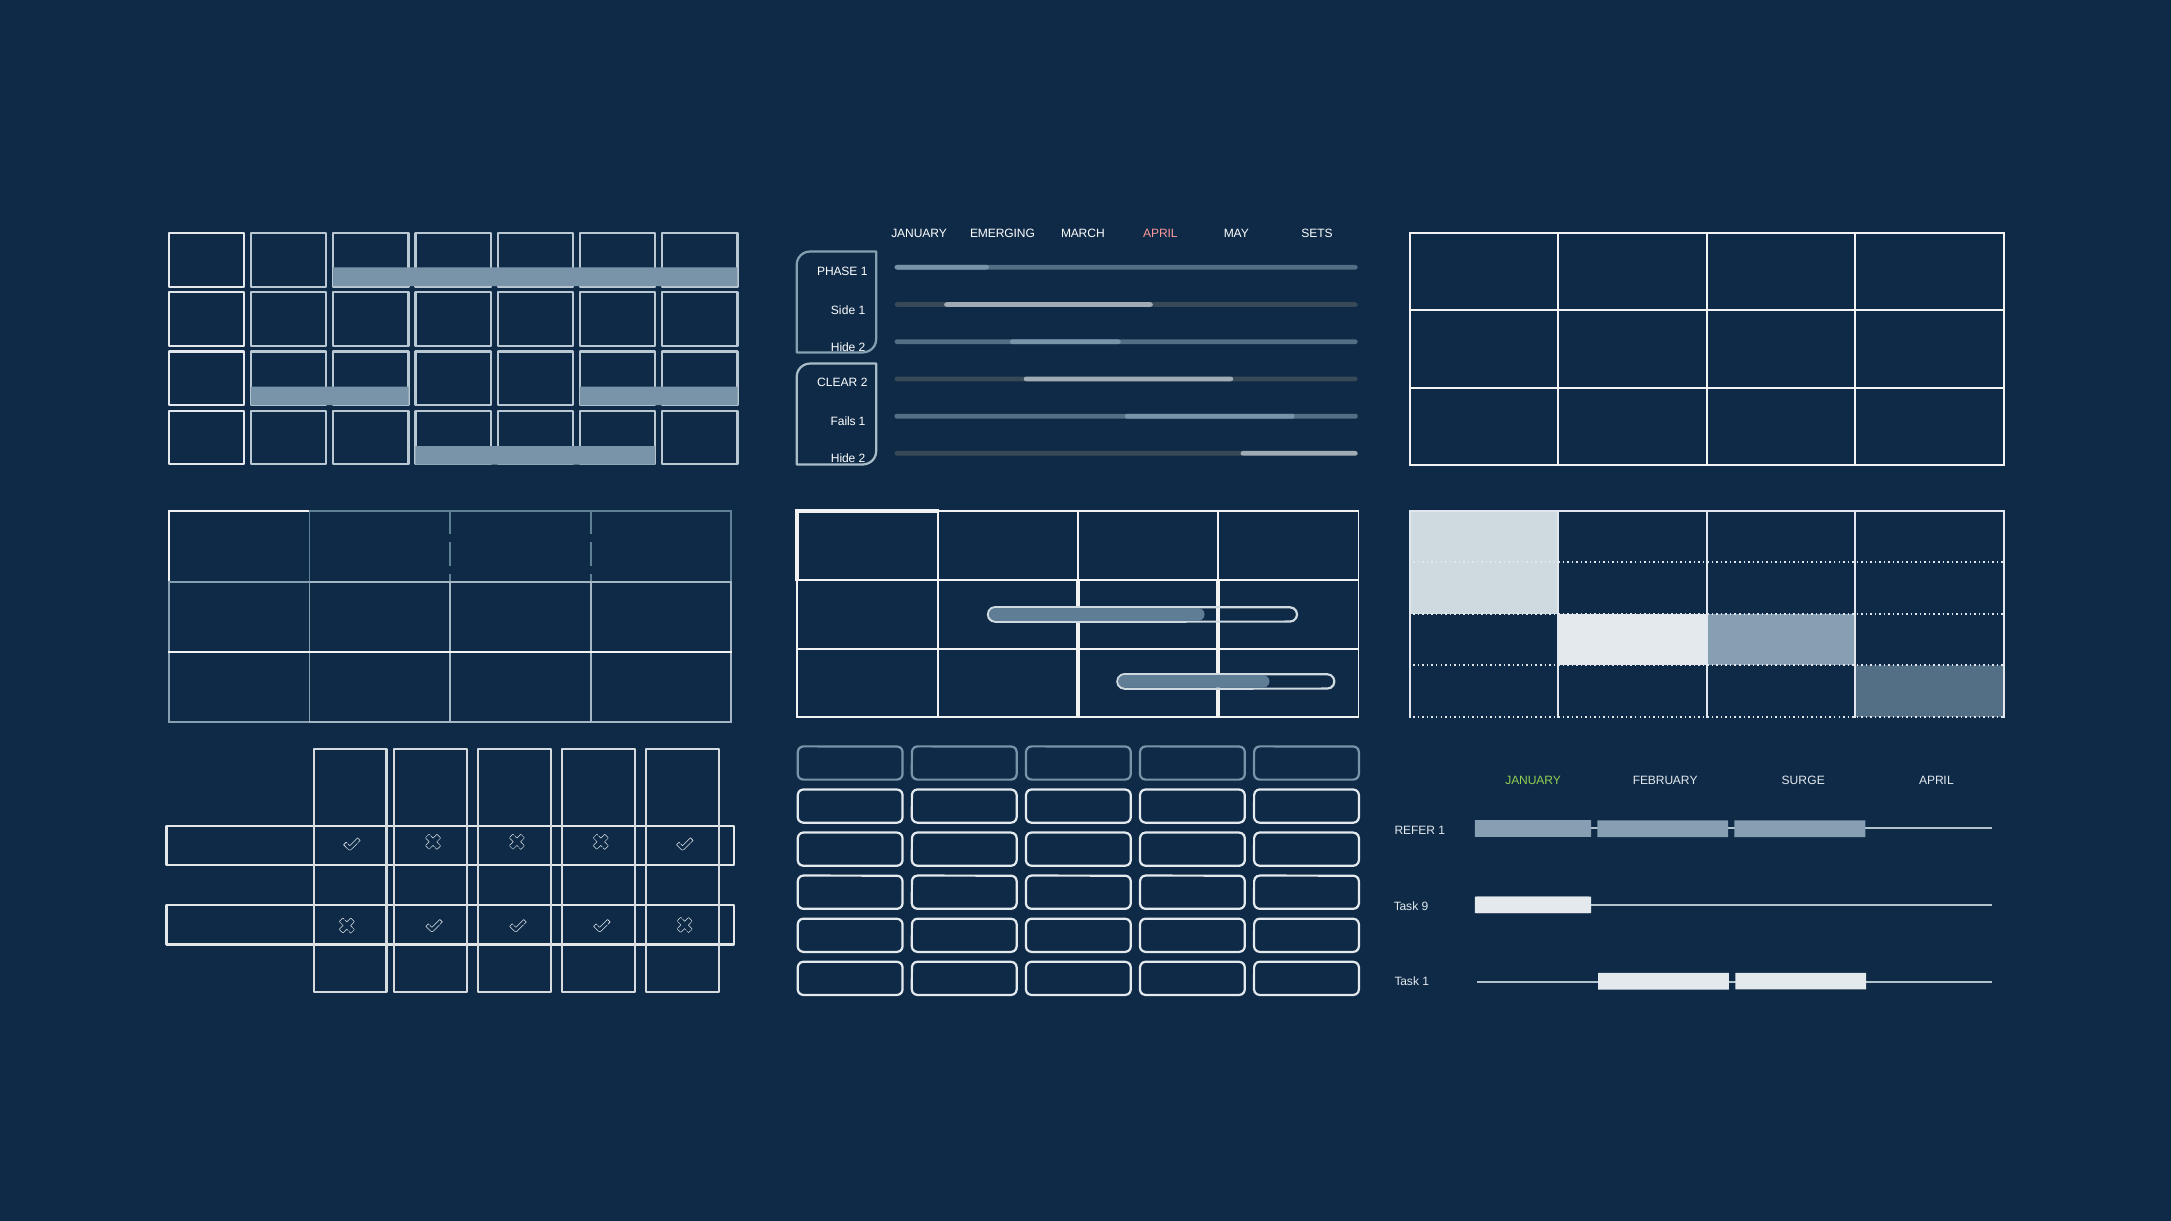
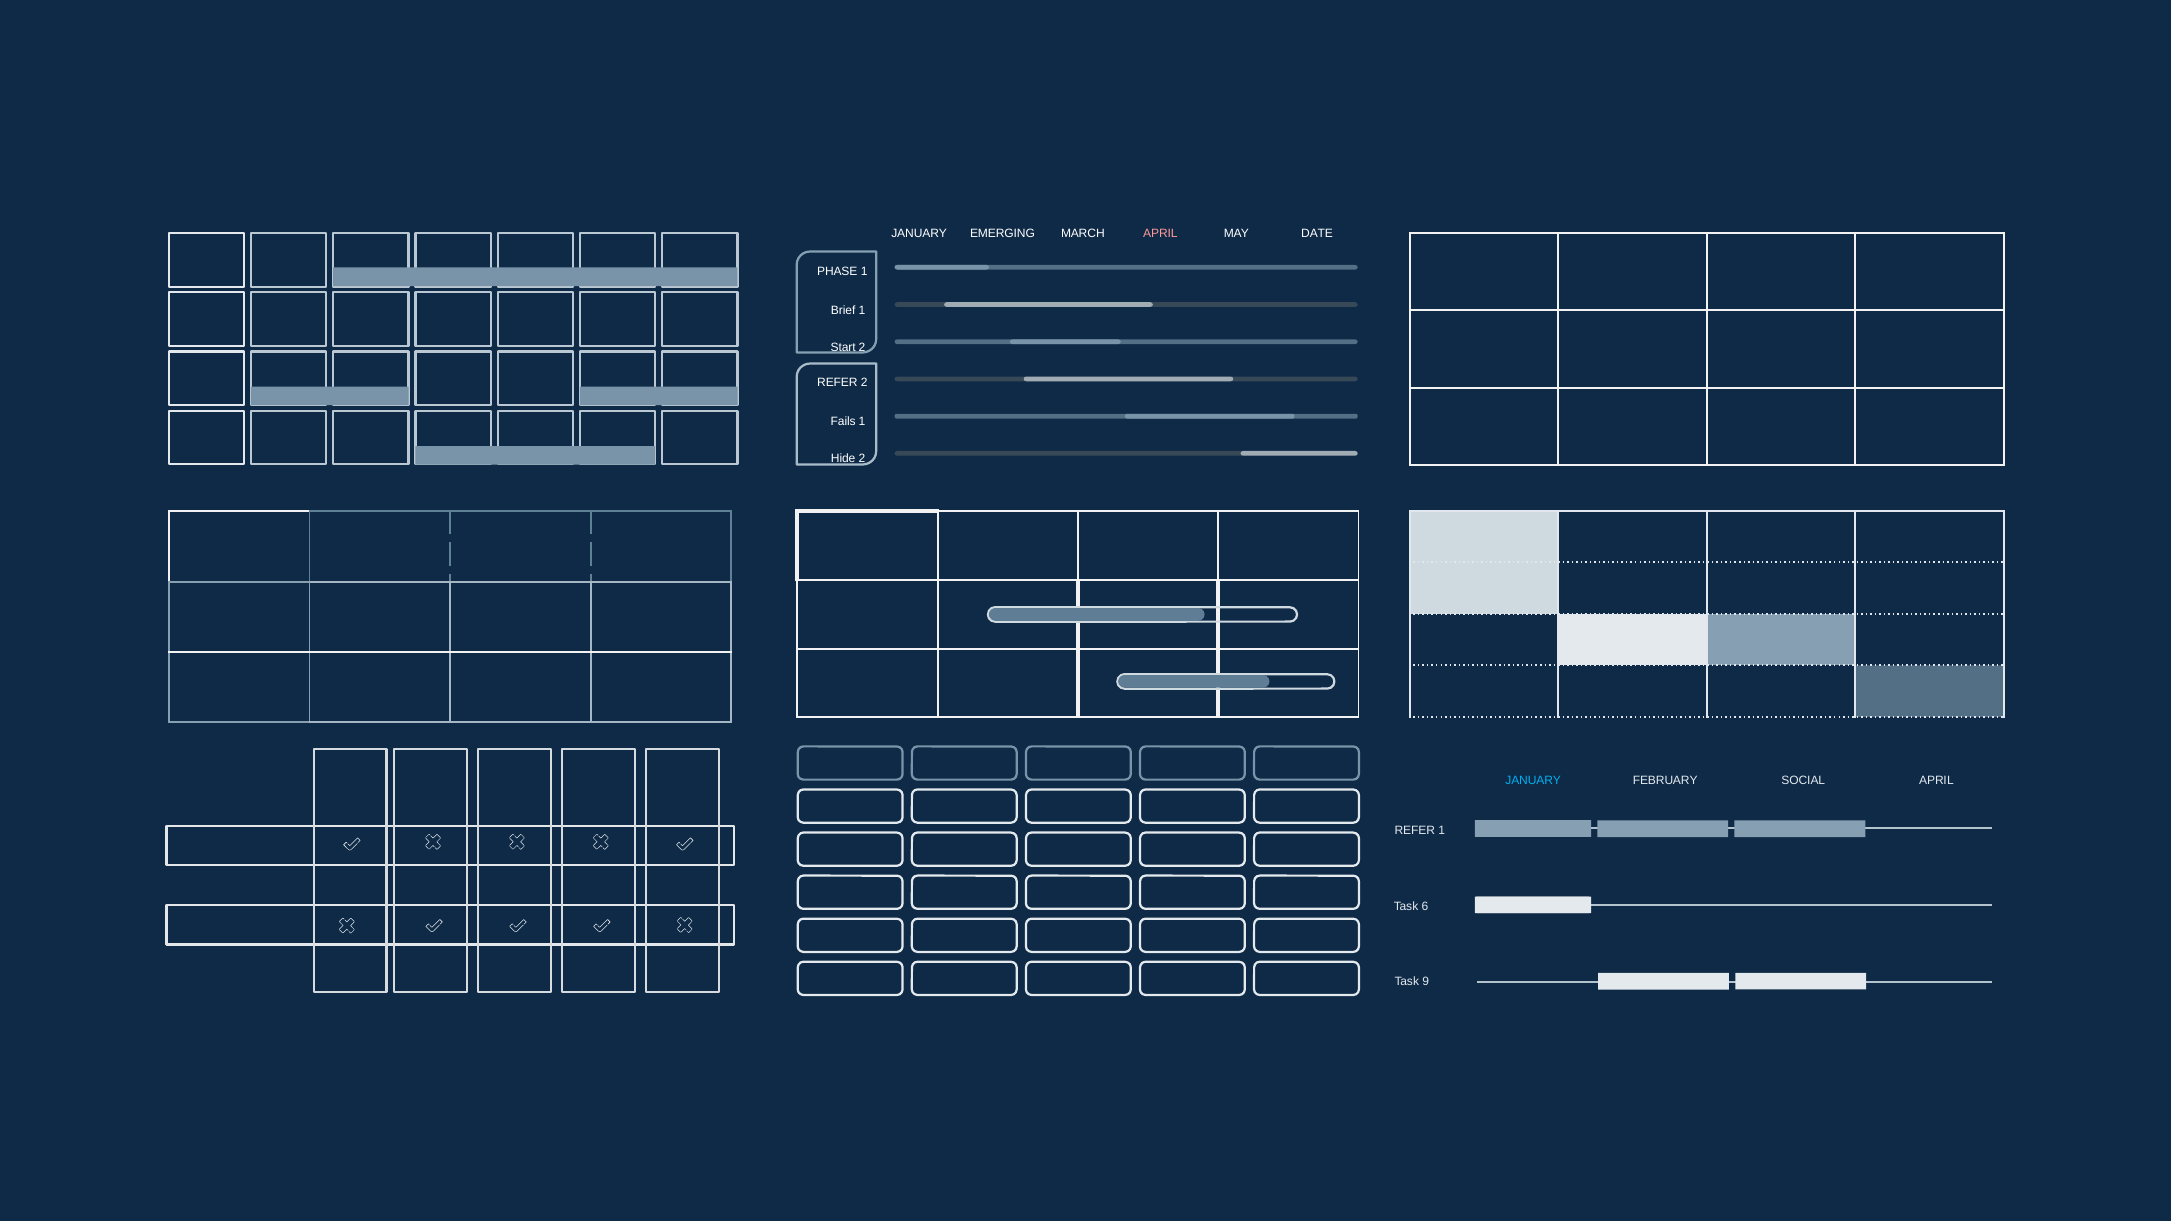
SETS: SETS -> DATE
Side: Side -> Brief
Hide at (843, 347): Hide -> Start
CLEAR at (837, 382): CLEAR -> REFER
JANUARY at (1533, 781) colour: light green -> light blue
SURGE: SURGE -> SOCIAL
9: 9 -> 6
Task 1: 1 -> 9
